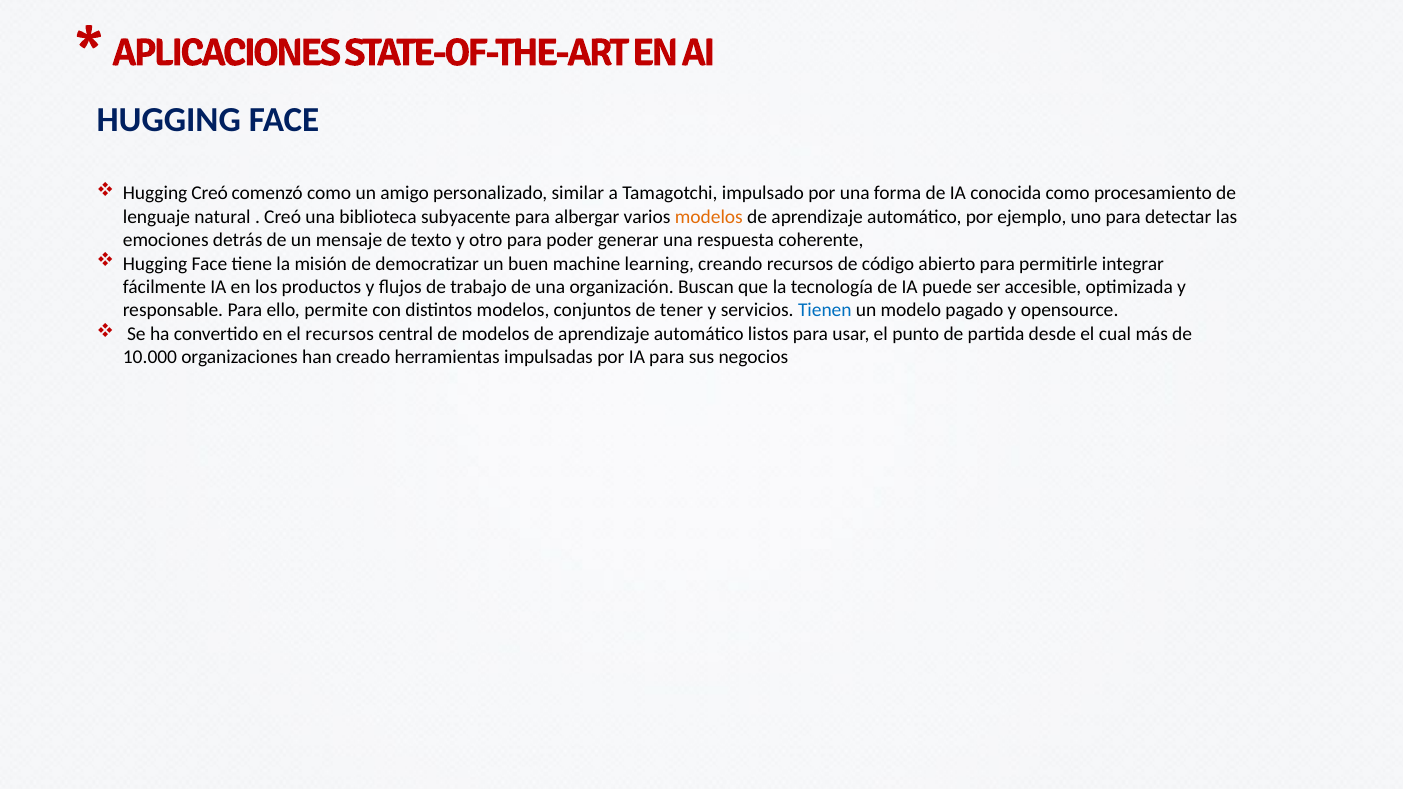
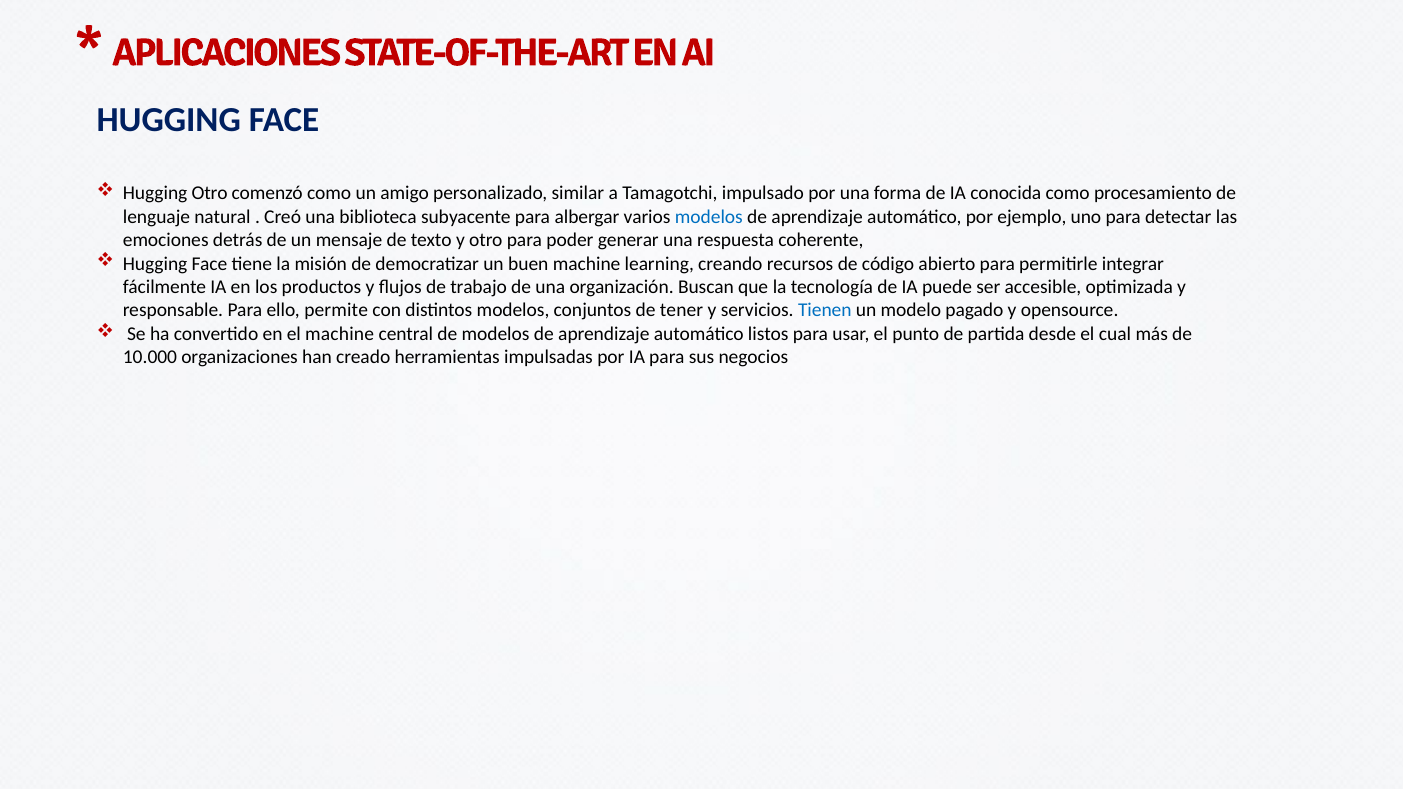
Hugging Creó: Creó -> Otro
modelos at (709, 217) colour: orange -> blue
el recursos: recursos -> machine
